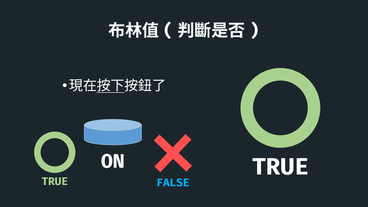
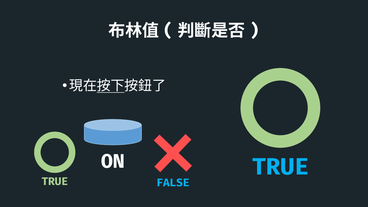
TRUE at (280, 167) colour: white -> light blue
